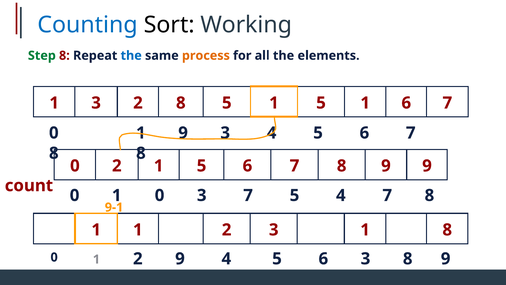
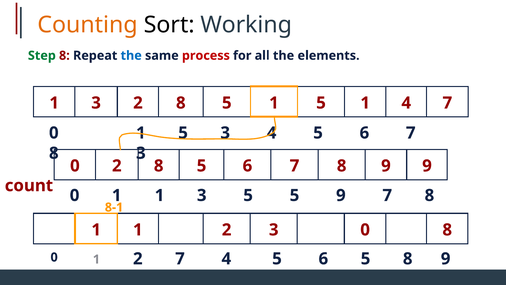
Counting colour: blue -> orange
process colour: orange -> red
1 6: 6 -> 4
0 1 9: 9 -> 5
8 8: 8 -> 3
0 2 1: 1 -> 8
0 1 0: 0 -> 1
3 7: 7 -> 5
5 4: 4 -> 9
9-1: 9-1 -> 8-1
3 1: 1 -> 0
2 9: 9 -> 7
6 3: 3 -> 5
